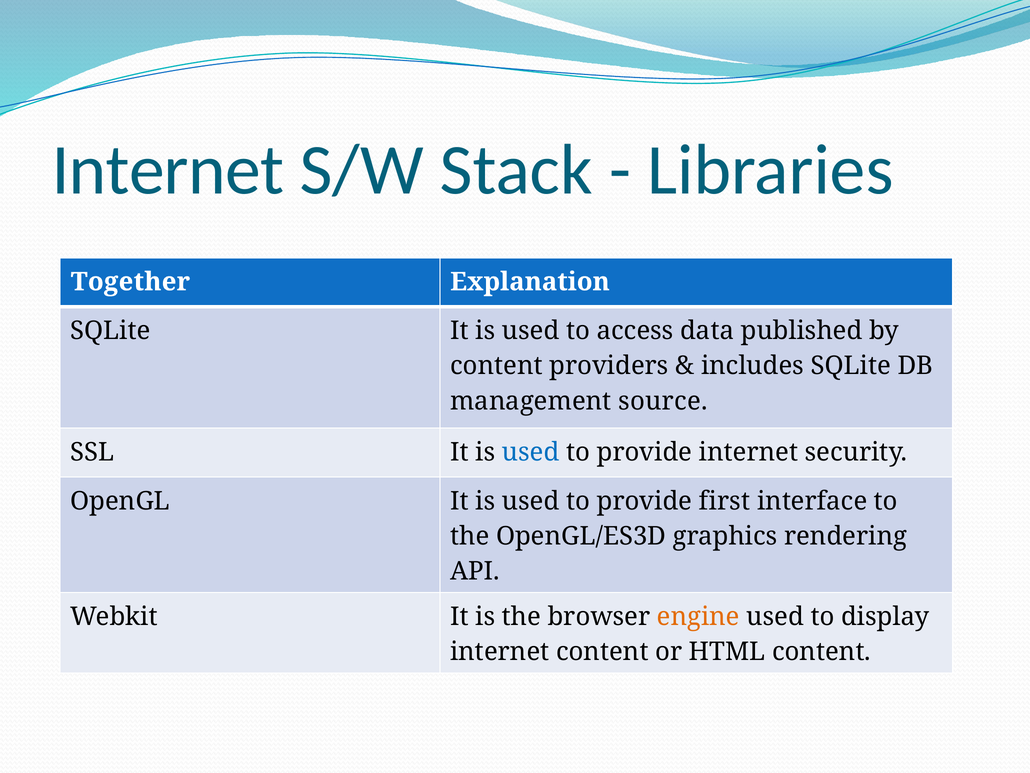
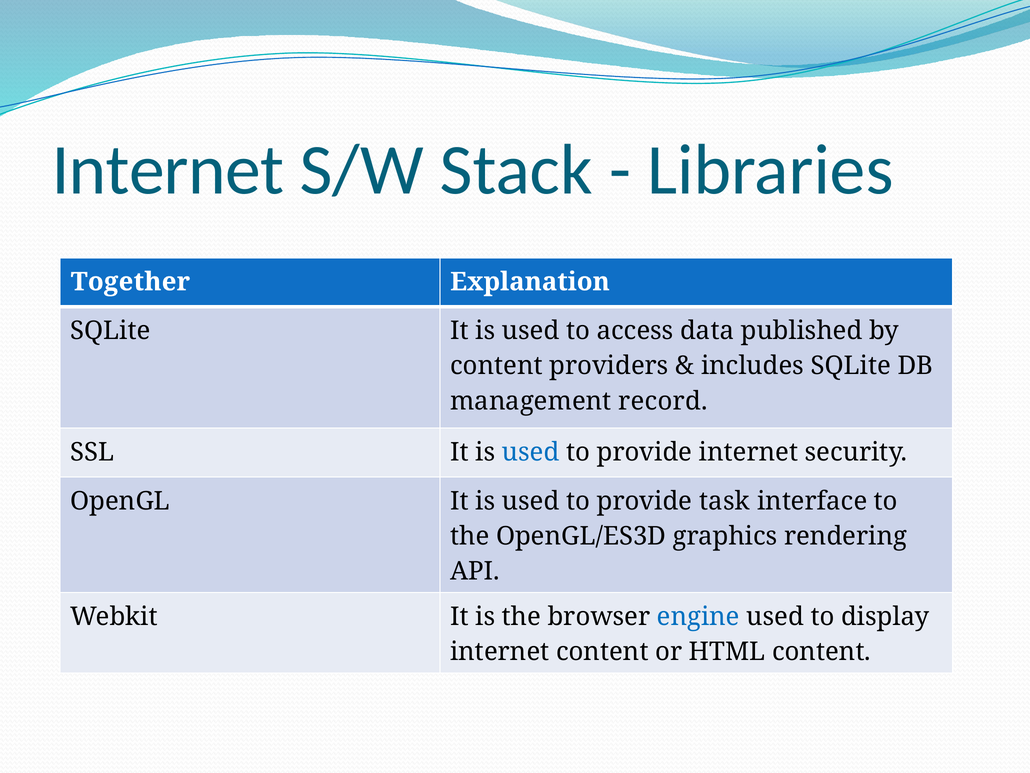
source: source -> record
first: first -> task
engine colour: orange -> blue
